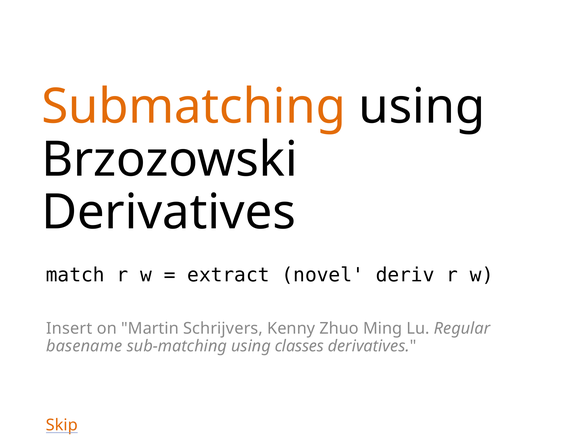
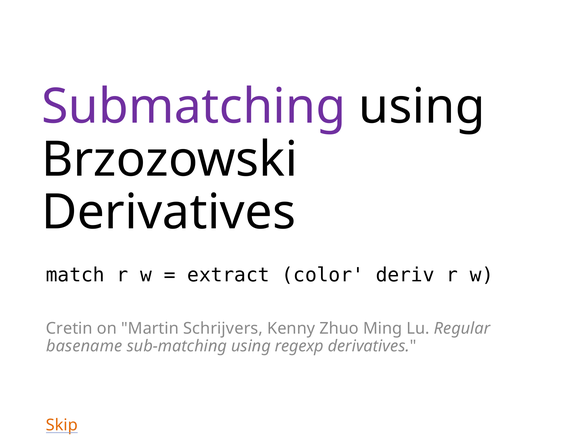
Submatching colour: orange -> purple
novel: novel -> color
Insert: Insert -> Cretin
classes: classes -> regexp
